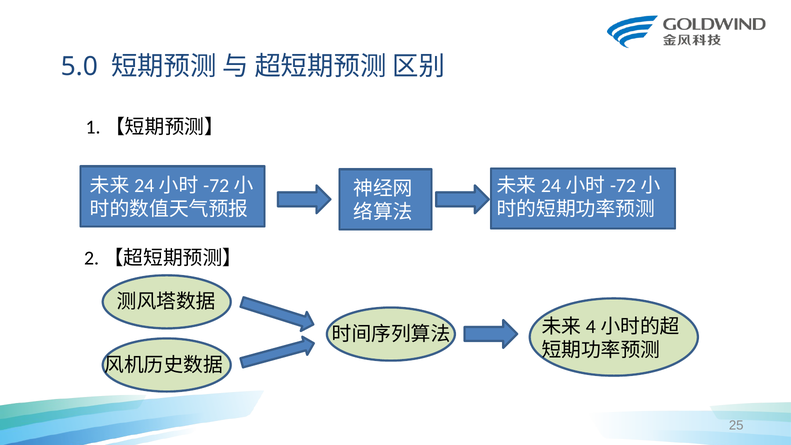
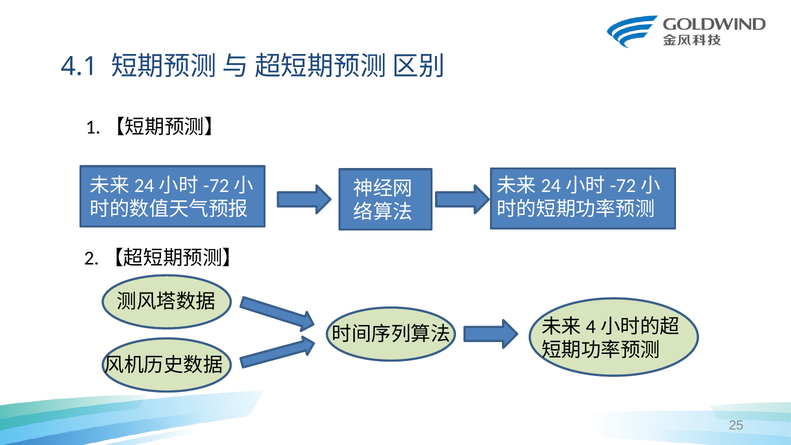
5.0: 5.0 -> 4.1
